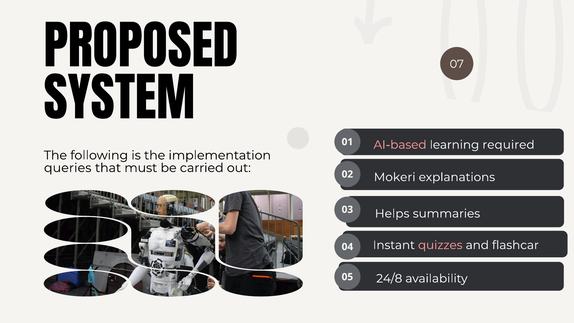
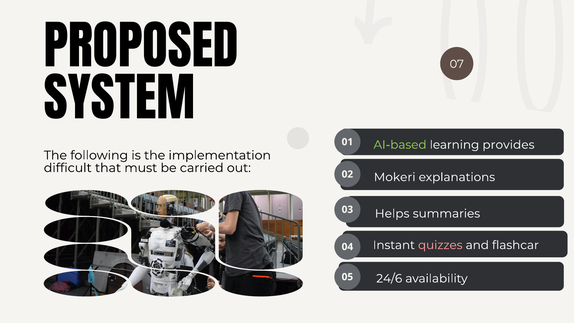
AI-based colour: pink -> light green
required: required -> provides
queries: queries -> difficult
24/8: 24/8 -> 24/6
